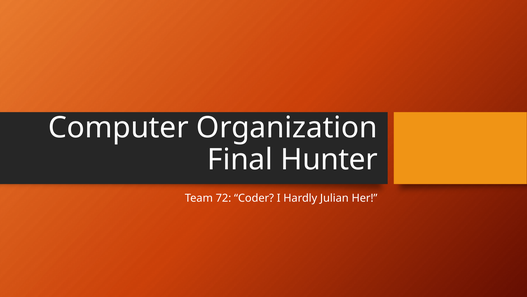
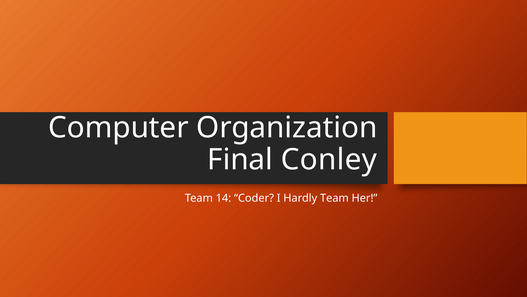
Hunter: Hunter -> Conley
72: 72 -> 14
Hardly Julian: Julian -> Team
